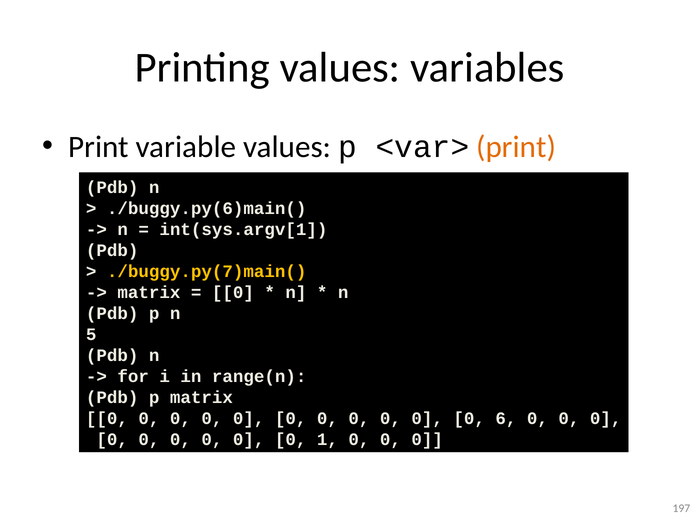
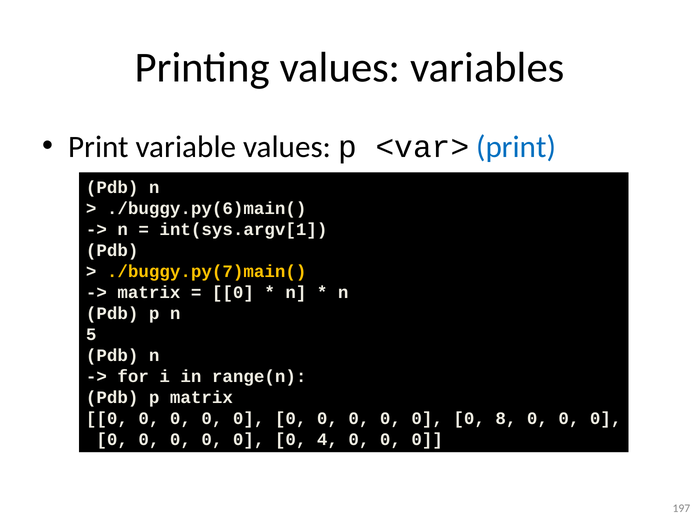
print at (516, 147) colour: orange -> blue
6: 6 -> 8
1: 1 -> 4
